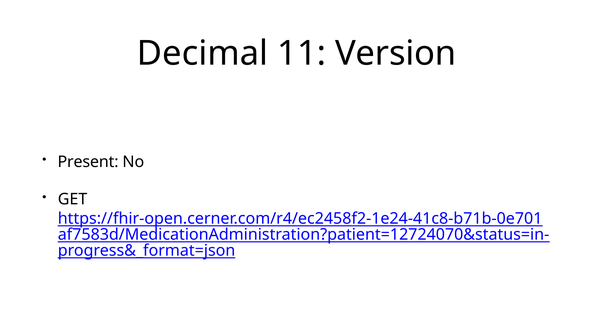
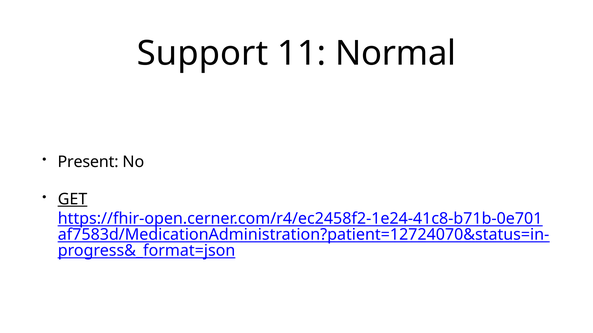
Decimal: Decimal -> Support
Version: Version -> Normal
GET underline: none -> present
